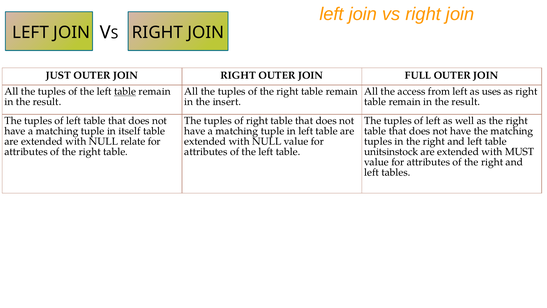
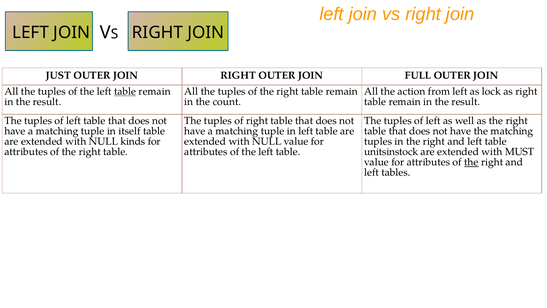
access: access -> action
uses: uses -> lock
insert: insert -> count
relate: relate -> kinds
the at (471, 162) underline: none -> present
